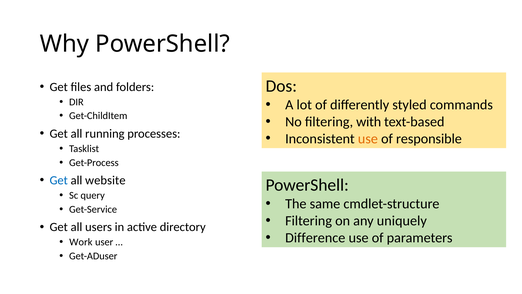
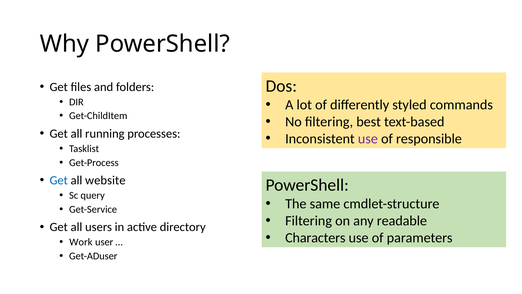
with: with -> best
use at (368, 139) colour: orange -> purple
uniquely: uniquely -> readable
Difference: Difference -> Characters
